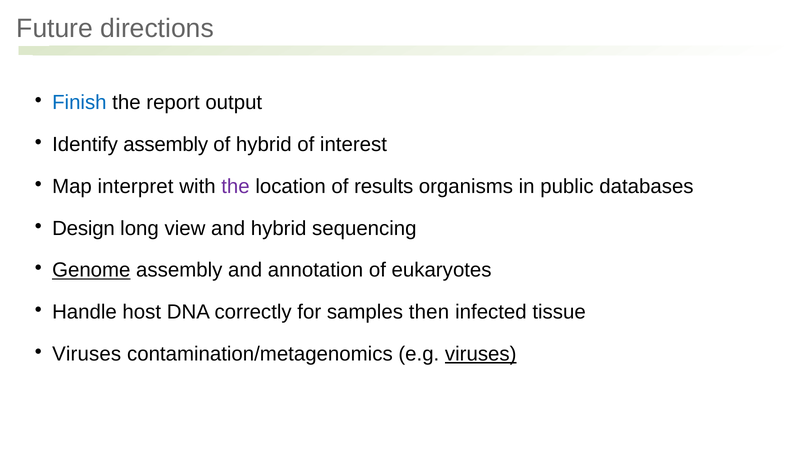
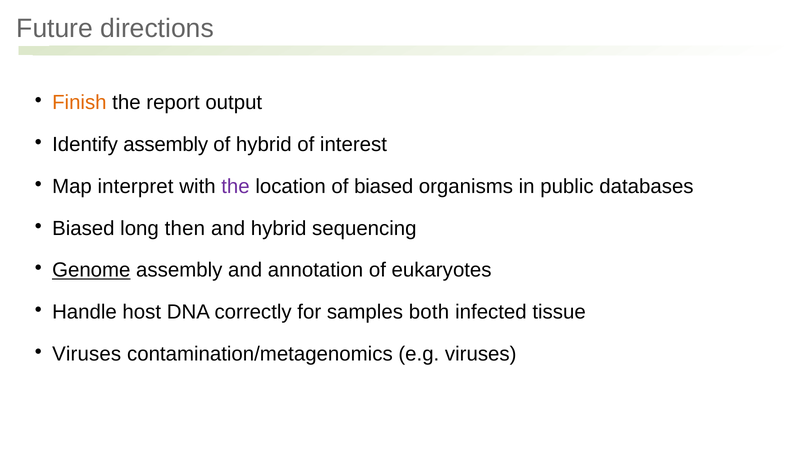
Finish colour: blue -> orange
of results: results -> biased
Design at (83, 228): Design -> Biased
view: view -> then
then: then -> both
viruses at (481, 354) underline: present -> none
